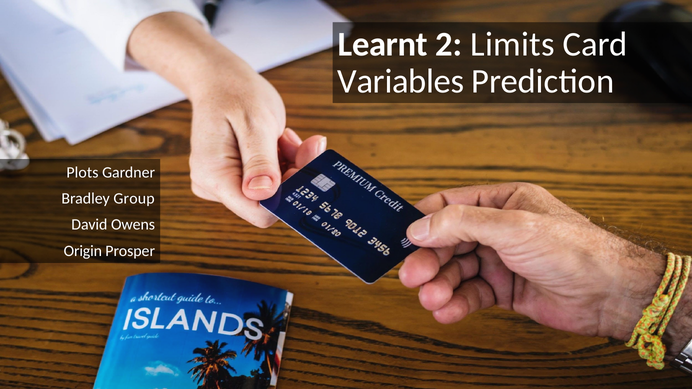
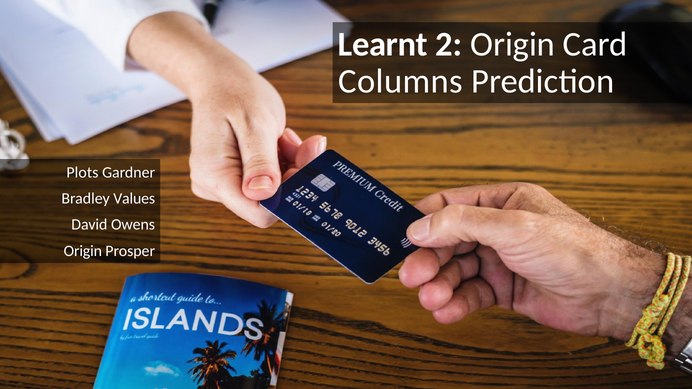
2 Limits: Limits -> Origin
Variables: Variables -> Columns
Group: Group -> Values
